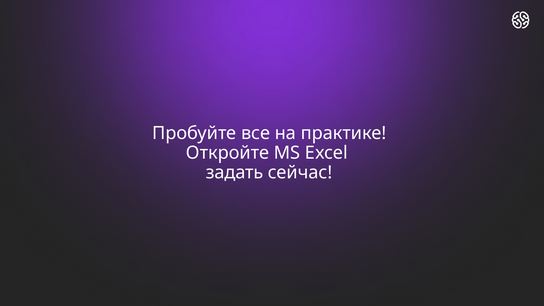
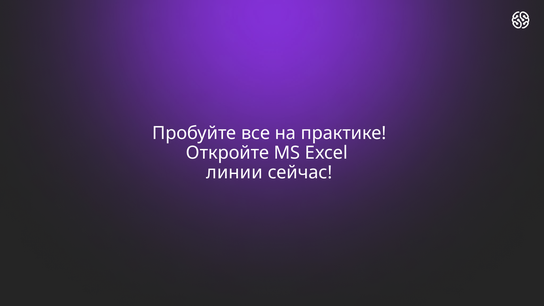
задать: задать -> линии
